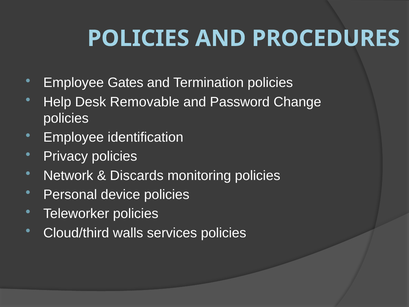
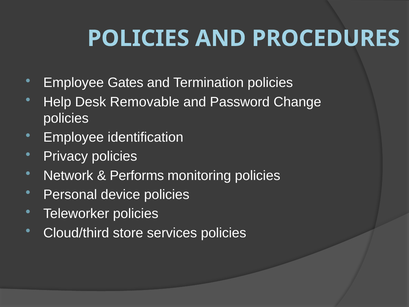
Discards: Discards -> Performs
walls: walls -> store
